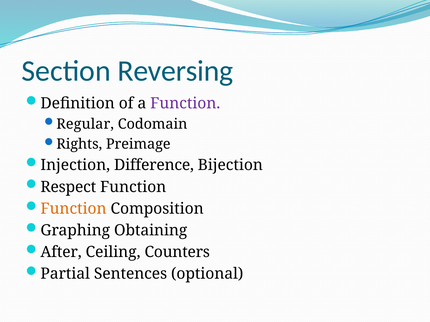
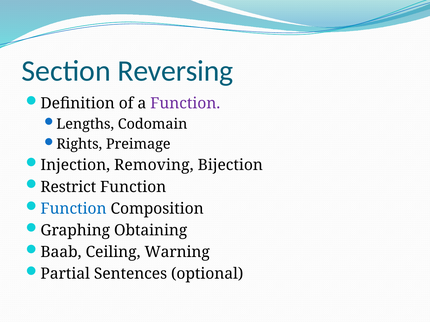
Regular: Regular -> Lengths
Difference: Difference -> Removing
Respect: Respect -> Restrict
Function at (74, 209) colour: orange -> blue
After: After -> Baab
Counters: Counters -> Warning
